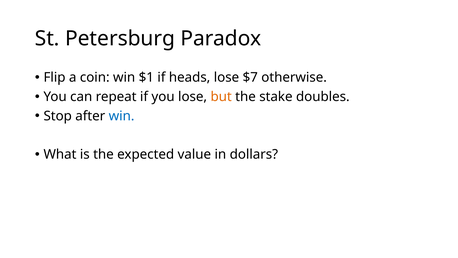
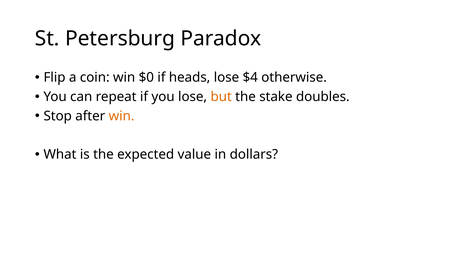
$1: $1 -> $0
$7: $7 -> $4
win at (122, 116) colour: blue -> orange
